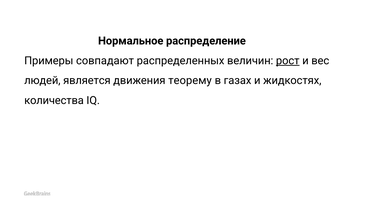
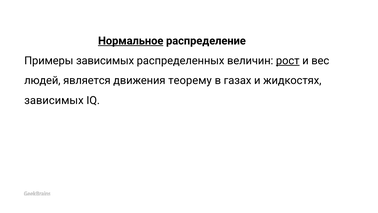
Нормальное underline: none -> present
Примеры совпадают: совпадают -> зависимых
количества at (54, 100): количества -> зависимых
